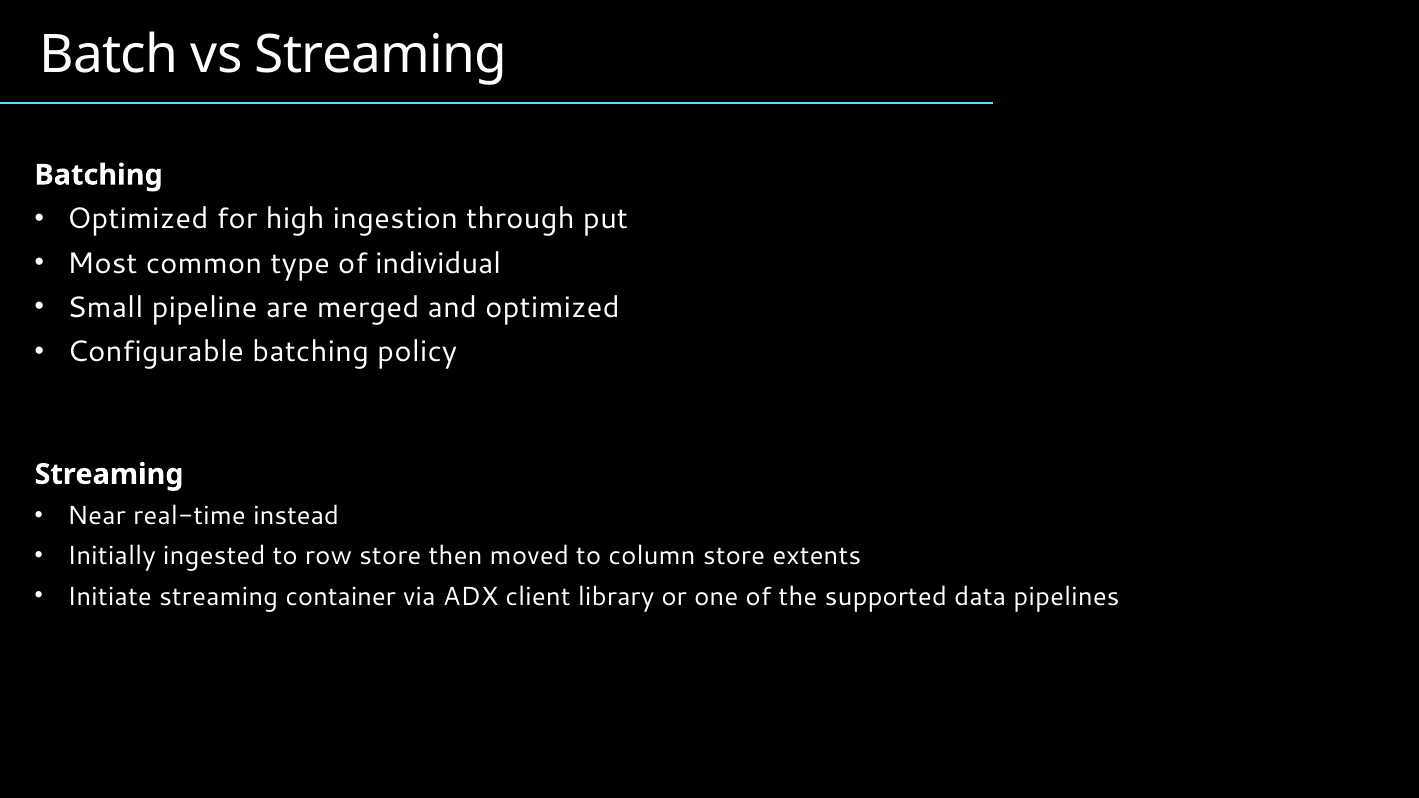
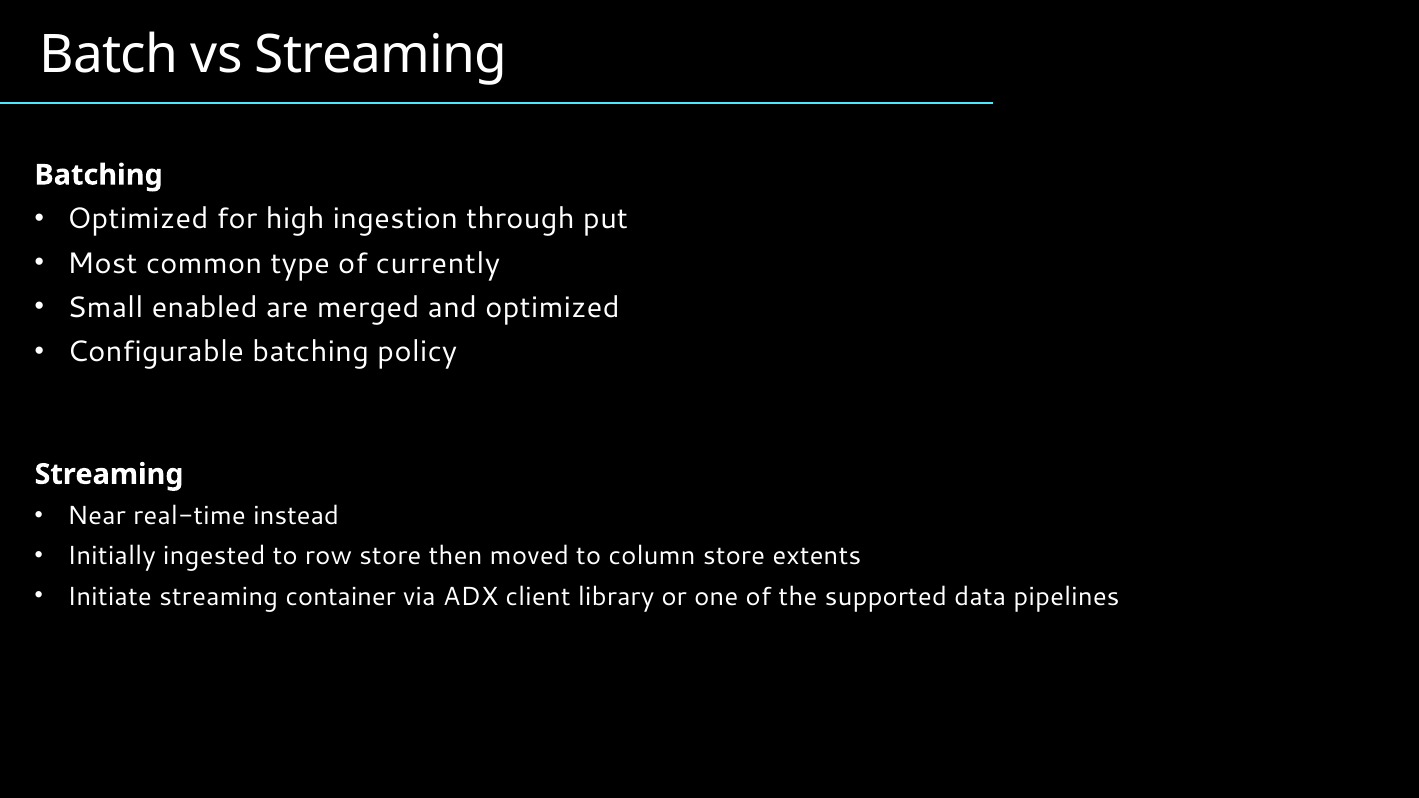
individual: individual -> currently
pipeline: pipeline -> enabled
